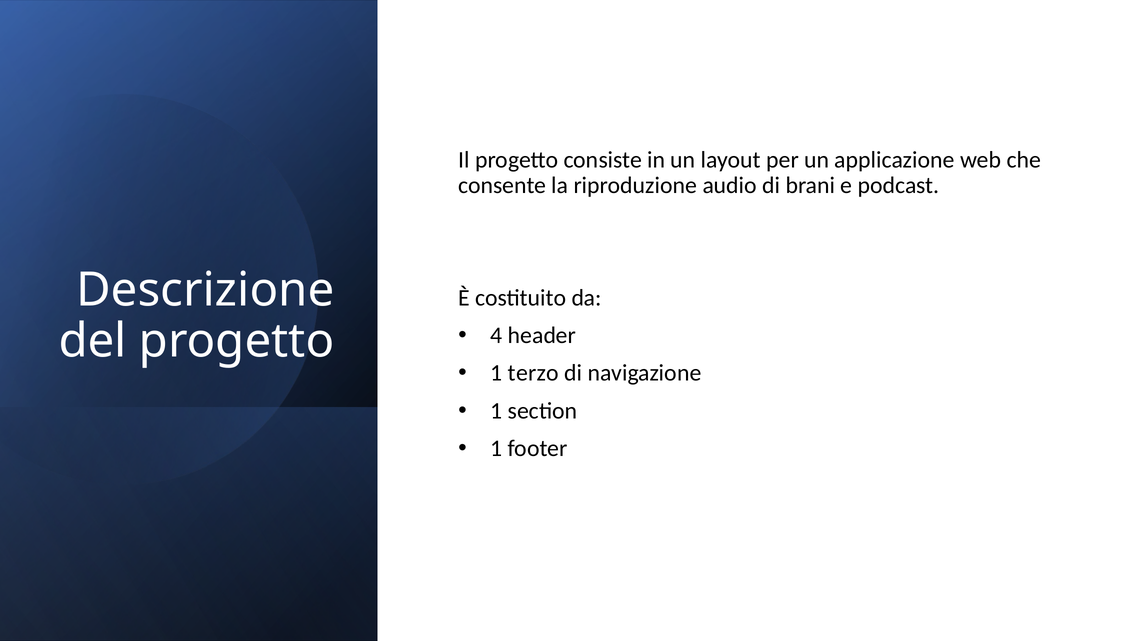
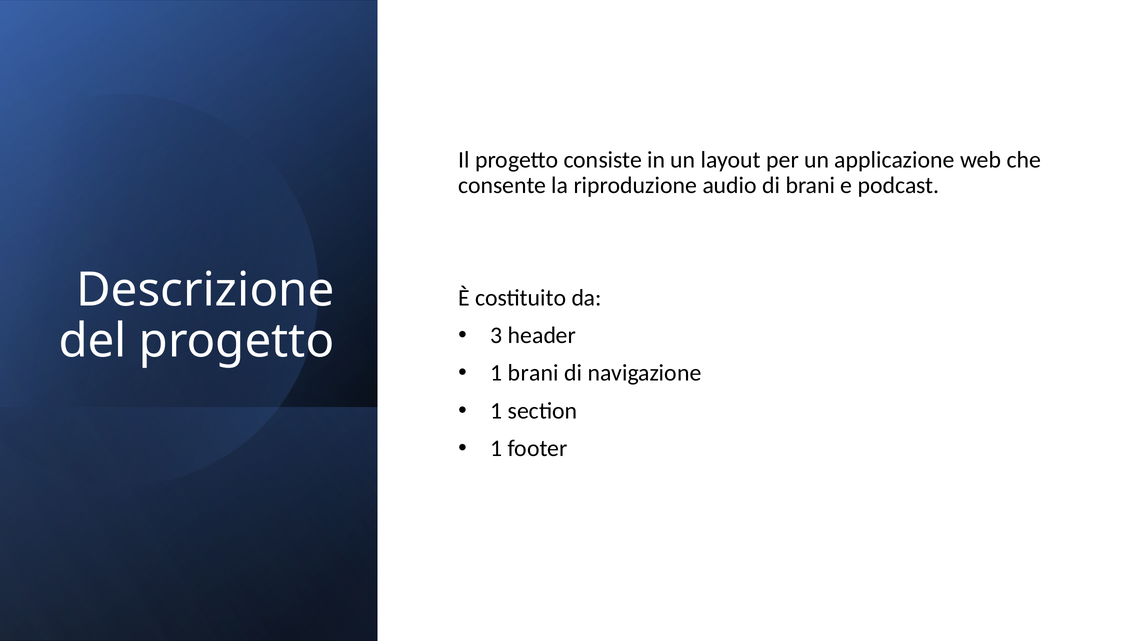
4: 4 -> 3
1 terzo: terzo -> brani
